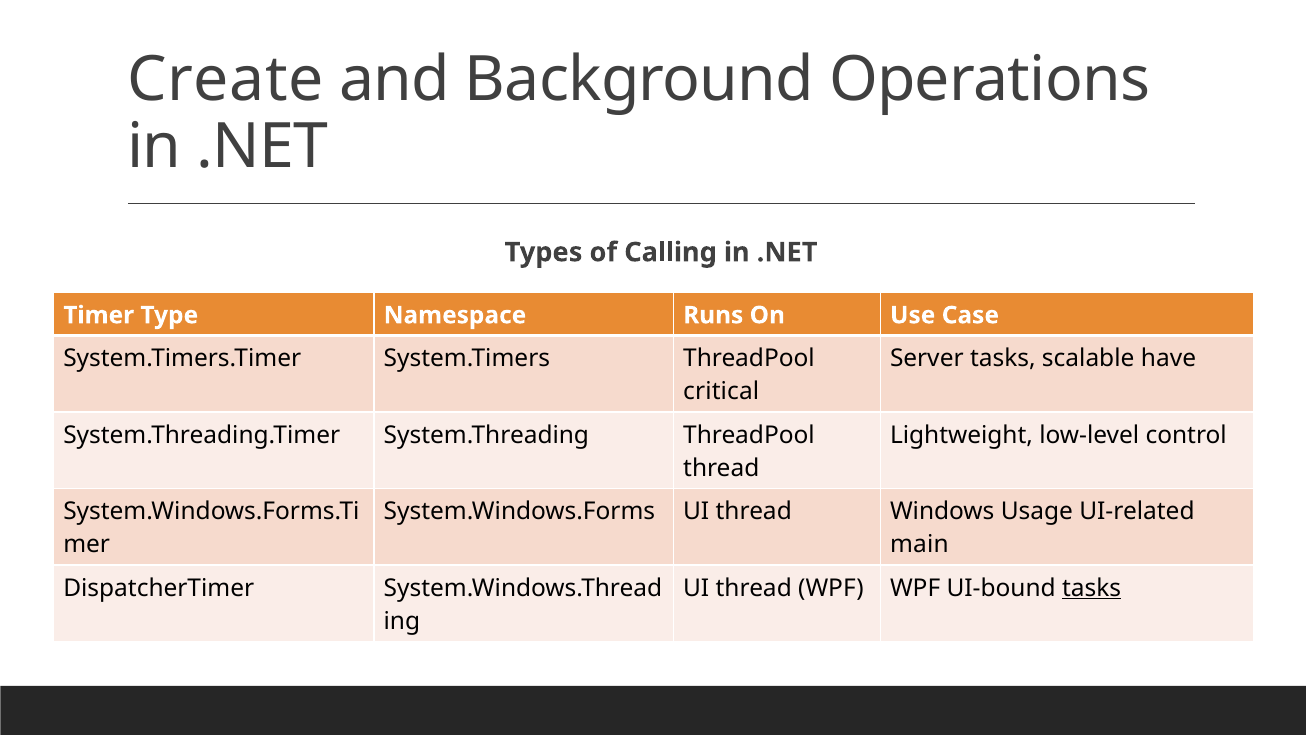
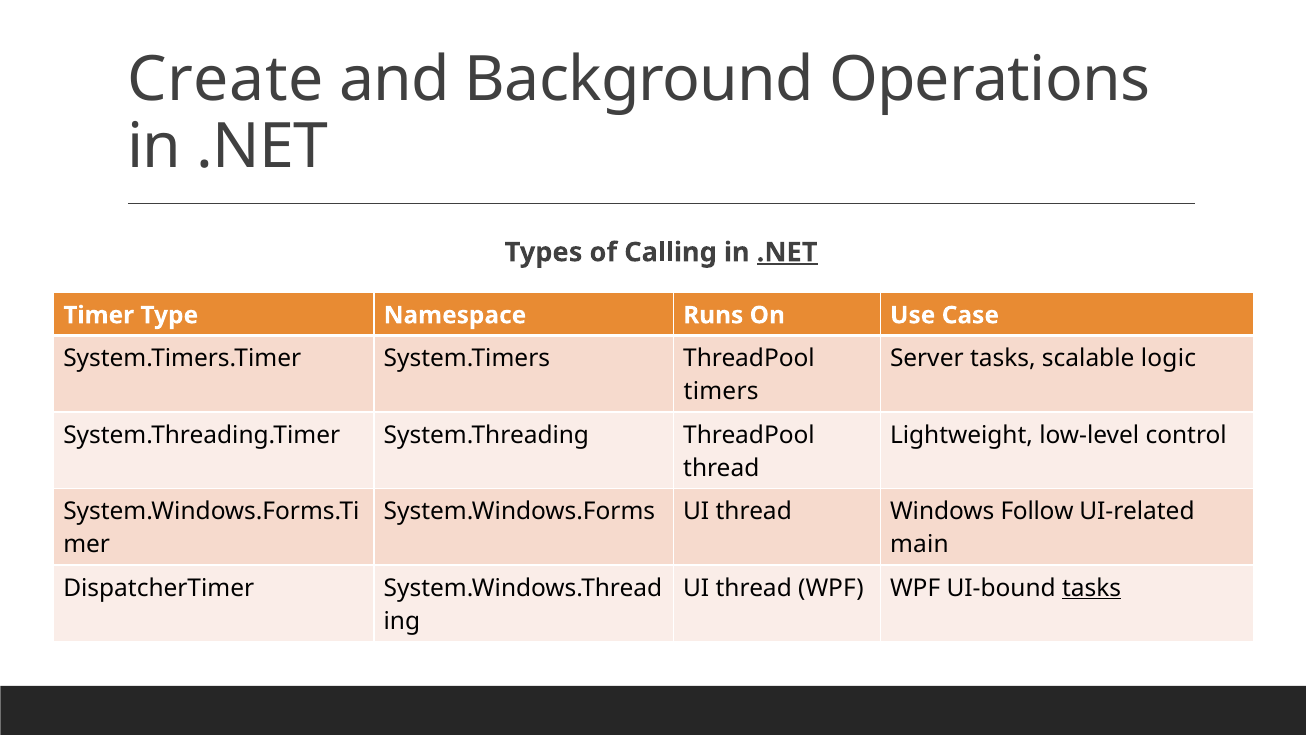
.NET at (787, 252) underline: none -> present
have: have -> logic
critical: critical -> timers
Usage: Usage -> Follow
